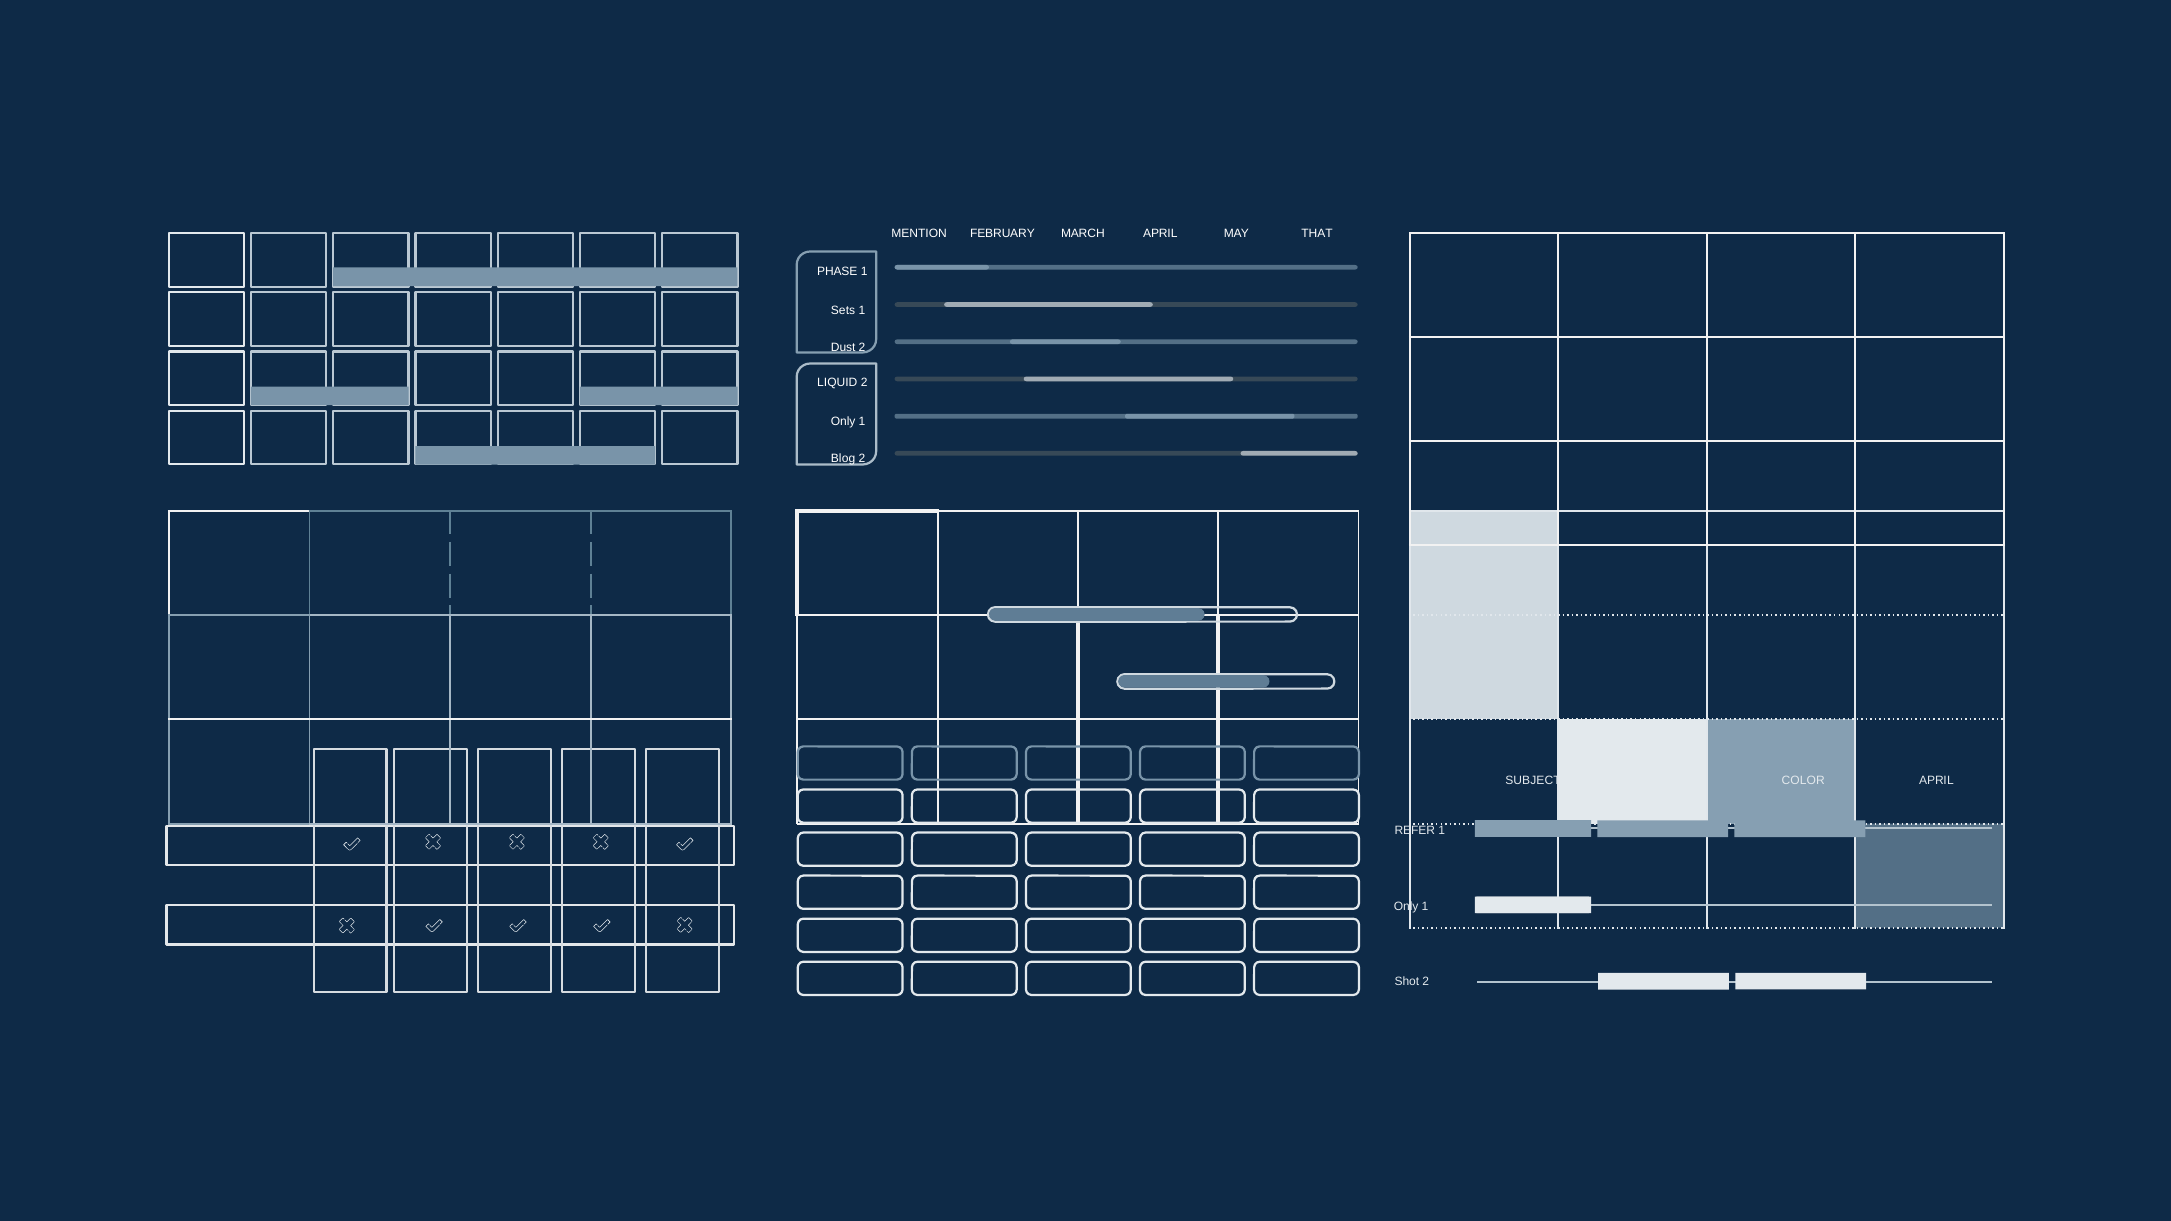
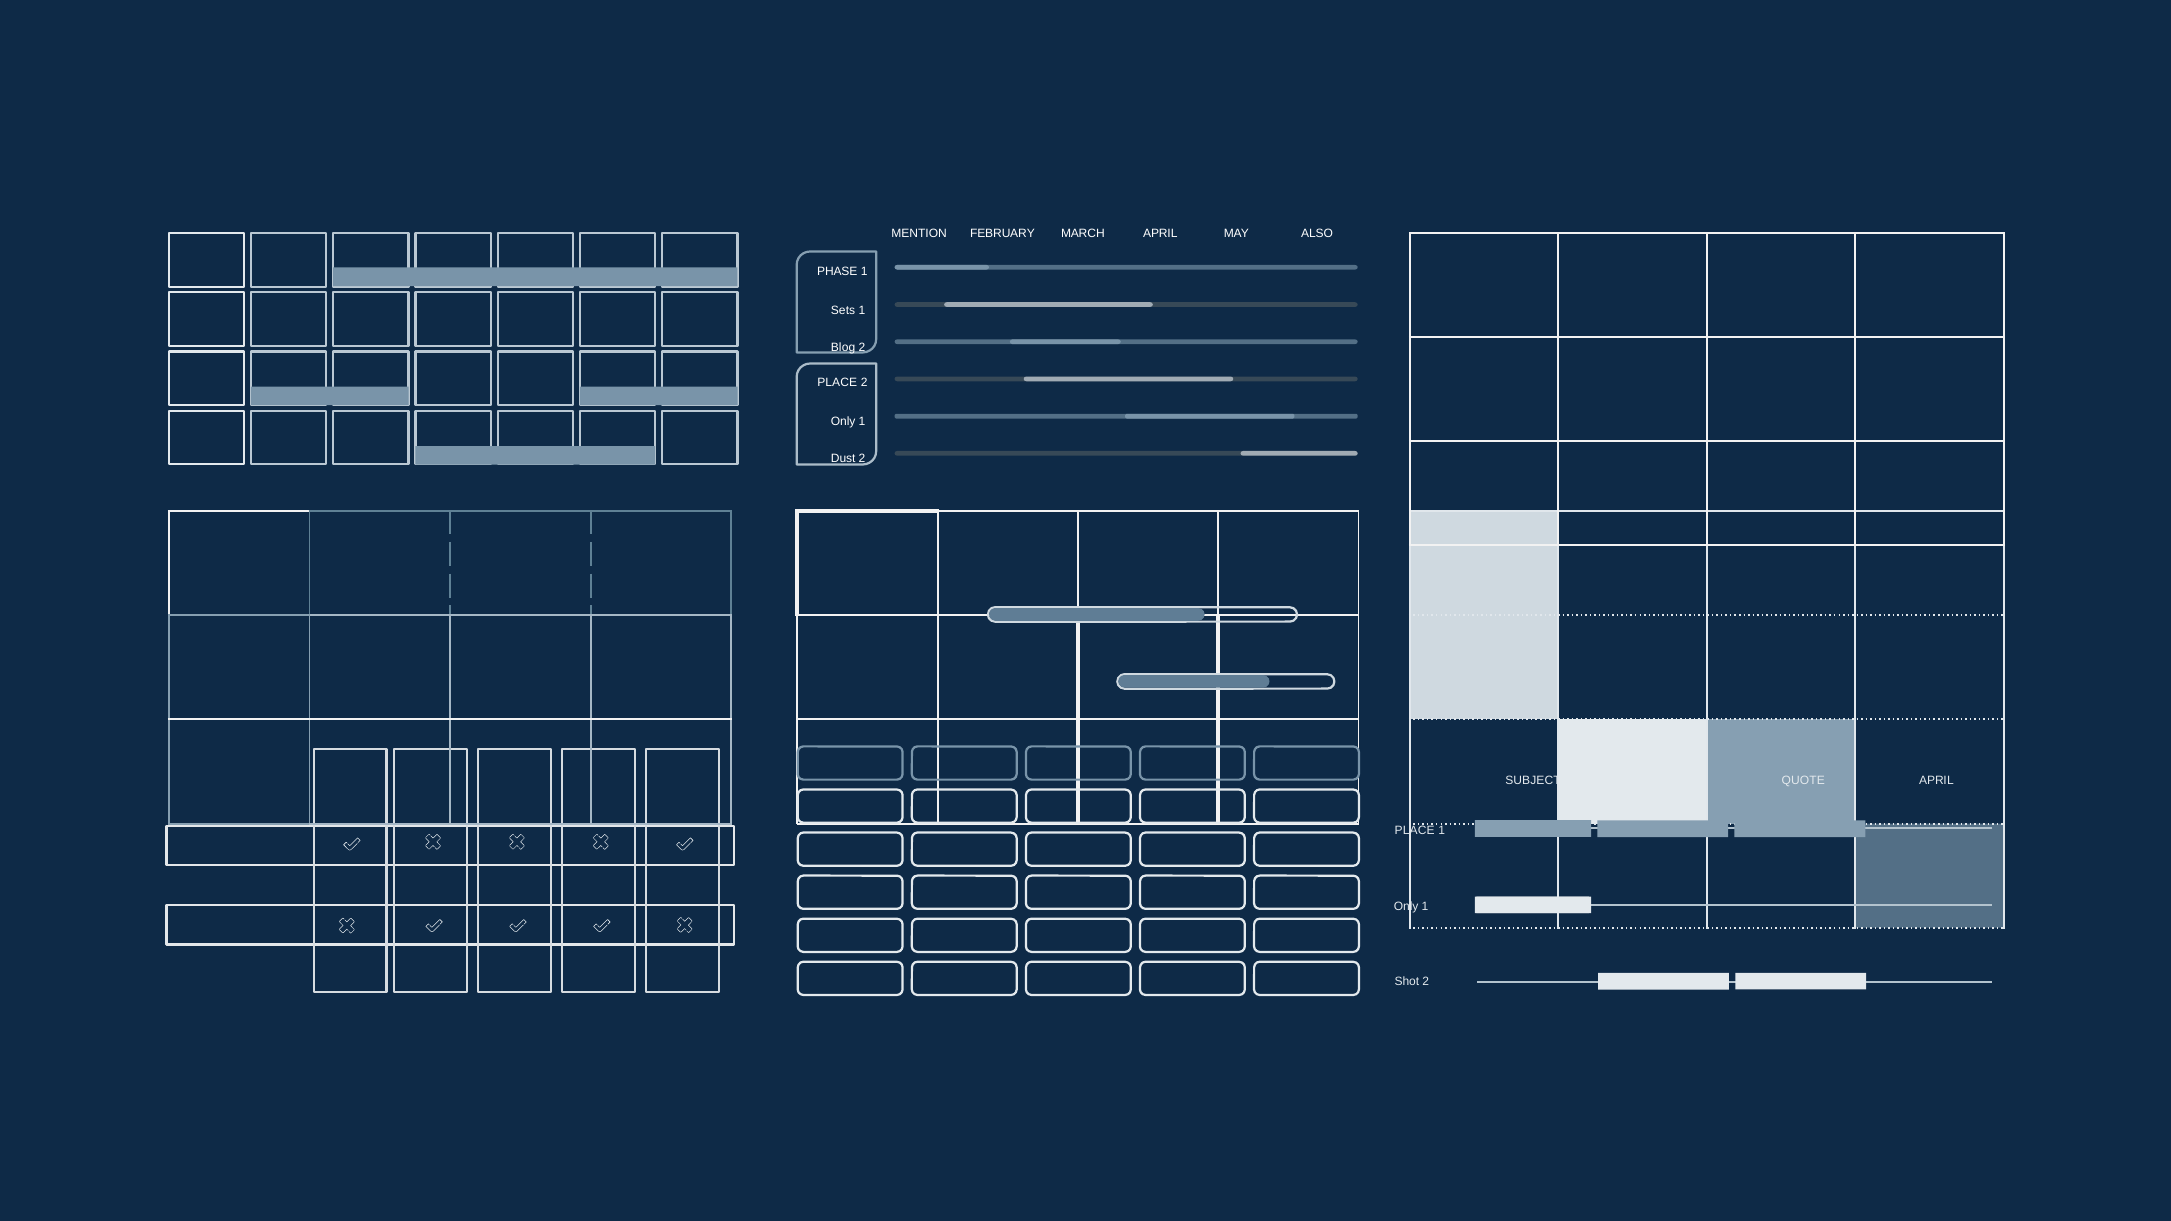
THAT: THAT -> ALSO
Dust: Dust -> Blog
LIQUID at (837, 382): LIQUID -> PLACE
Blog: Blog -> Dust
COLOR: COLOR -> QUOTE
REFER at (1415, 831): REFER -> PLACE
